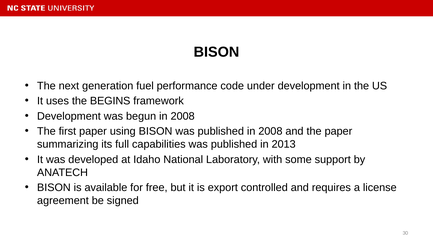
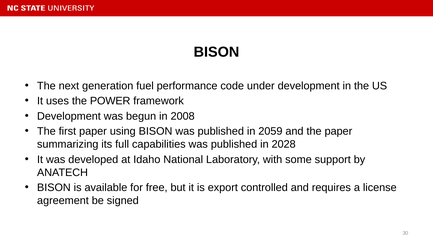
BEGINS: BEGINS -> POWER
published in 2008: 2008 -> 2059
2013: 2013 -> 2028
